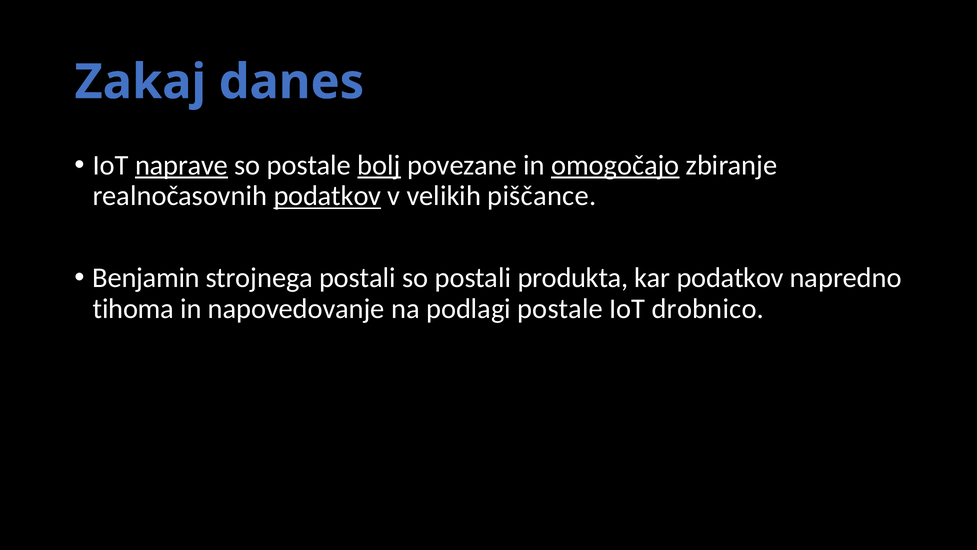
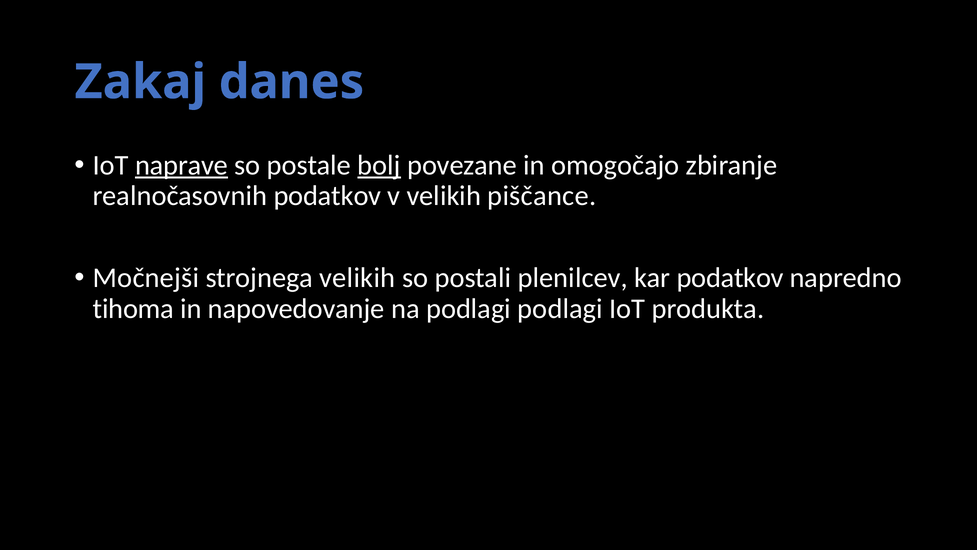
omogočajo underline: present -> none
podatkov at (327, 196) underline: present -> none
Benjamin: Benjamin -> Močnejši
strojnega postali: postali -> velikih
produkta: produkta -> plenilcev
podlagi postale: postale -> podlagi
drobnico: drobnico -> produkta
